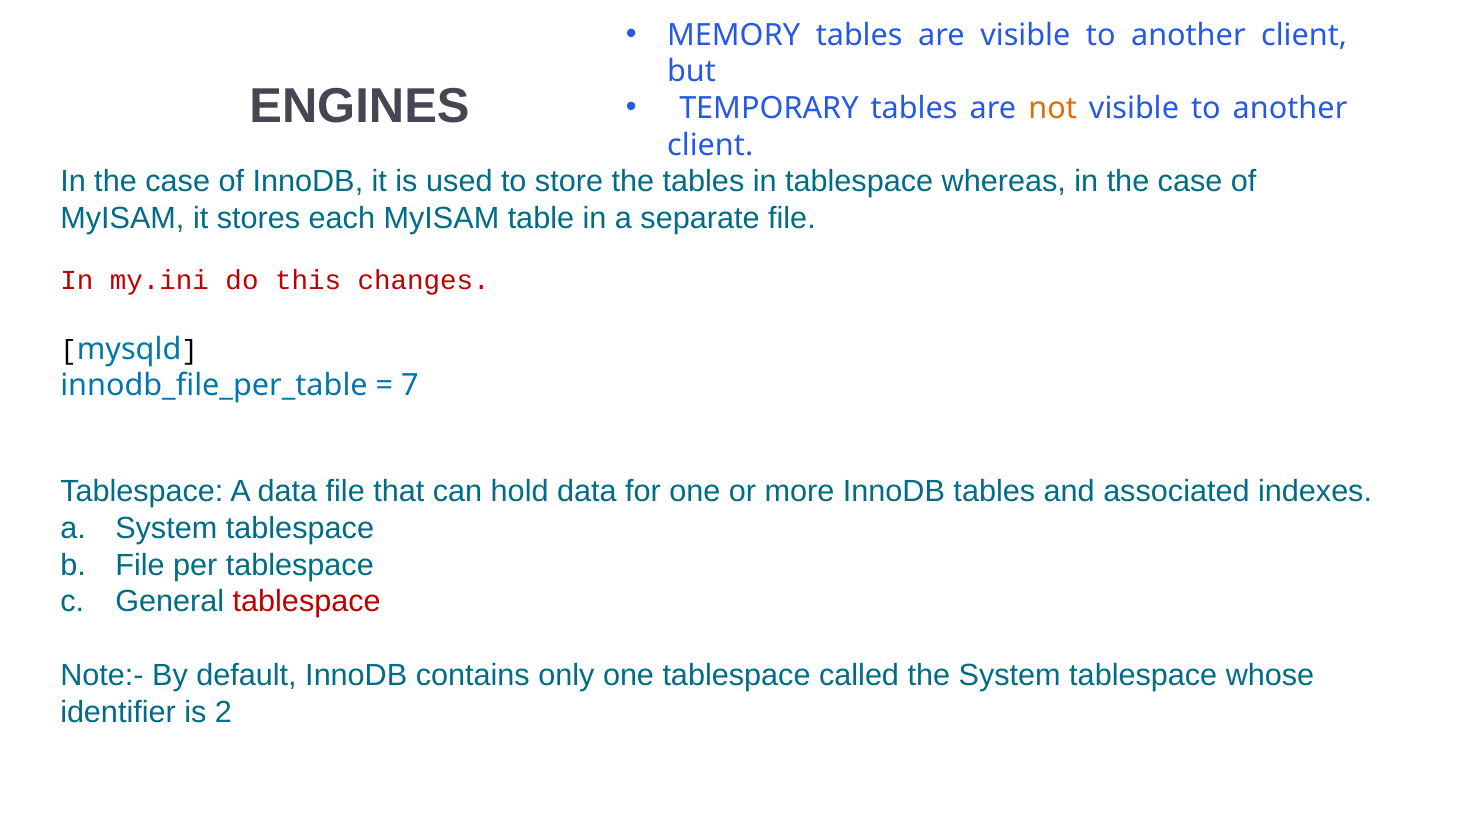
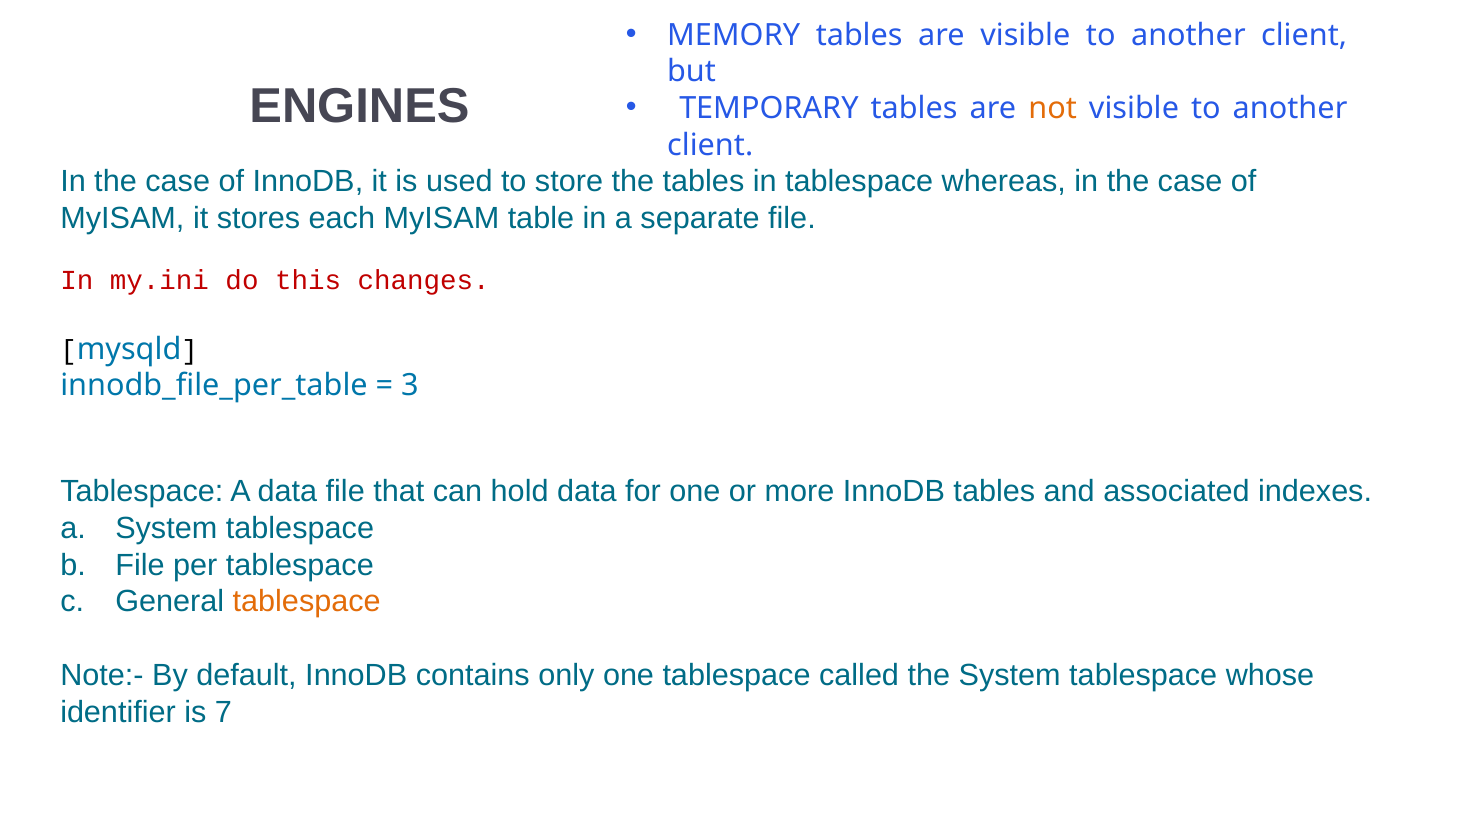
7: 7 -> 3
tablespace at (307, 602) colour: red -> orange
2: 2 -> 7
